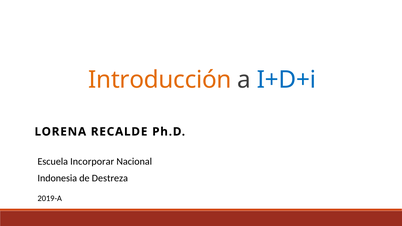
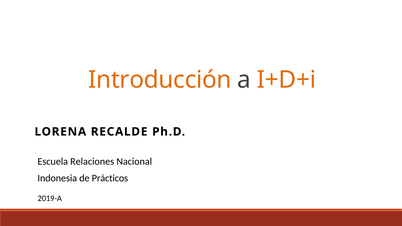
I+D+i colour: blue -> orange
Incorporar: Incorporar -> Relaciones
Destreza: Destreza -> Prácticos
